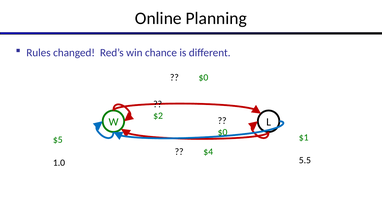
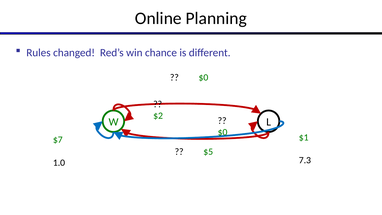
$5: $5 -> $7
$4: $4 -> $5
5.5: 5.5 -> 7.3
